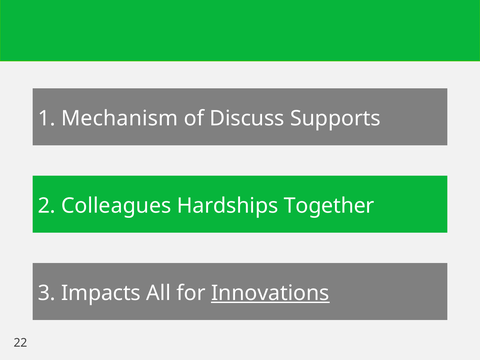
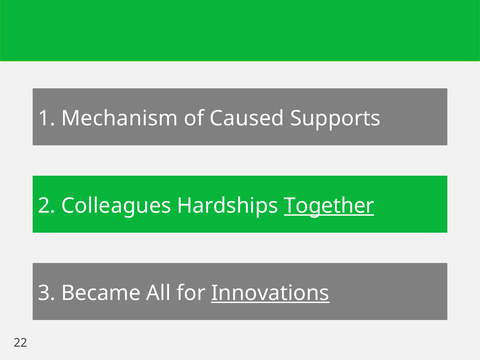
Discuss: Discuss -> Caused
Together underline: none -> present
Impacts: Impacts -> Became
